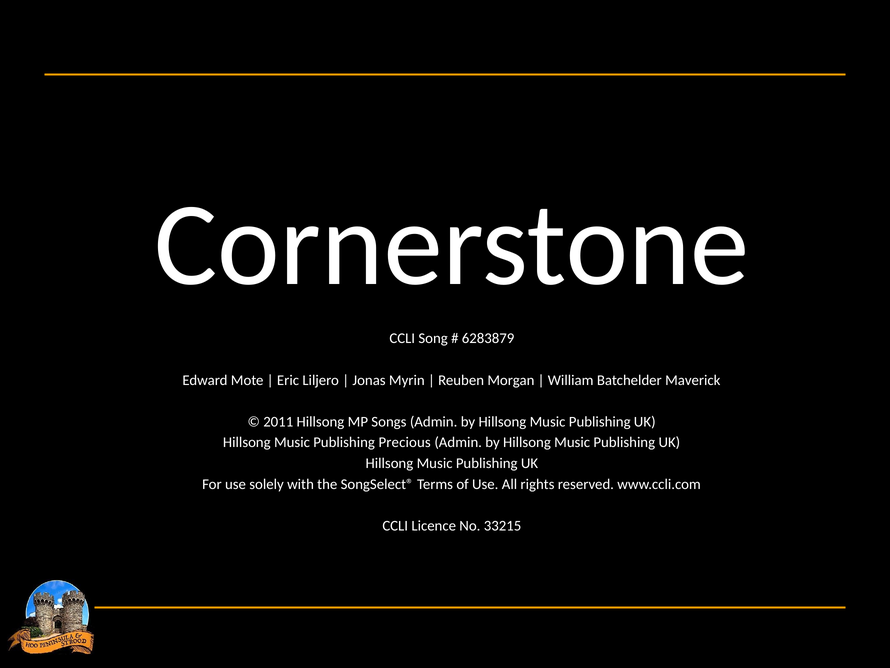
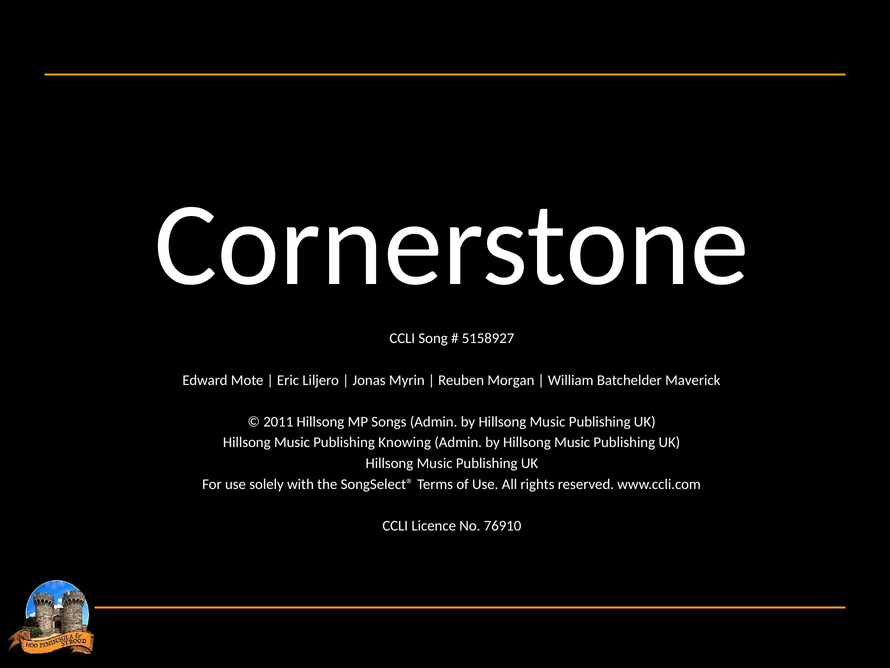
6283879: 6283879 -> 5158927
Precious: Precious -> Knowing
33215: 33215 -> 76910
